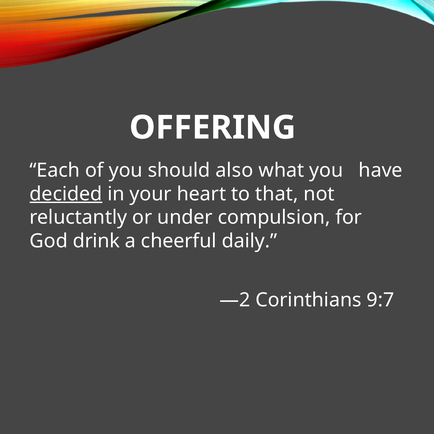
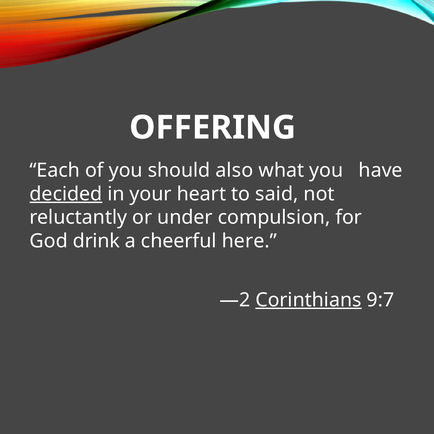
that: that -> said
daily: daily -> here
Corinthians underline: none -> present
